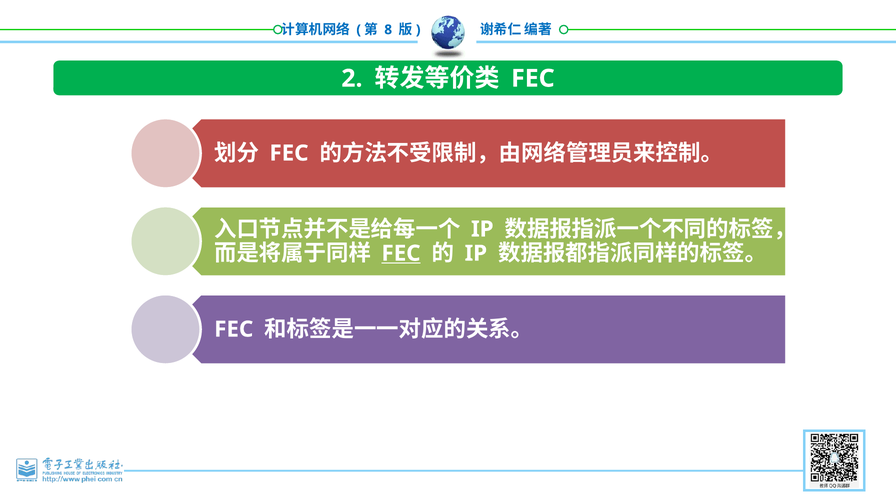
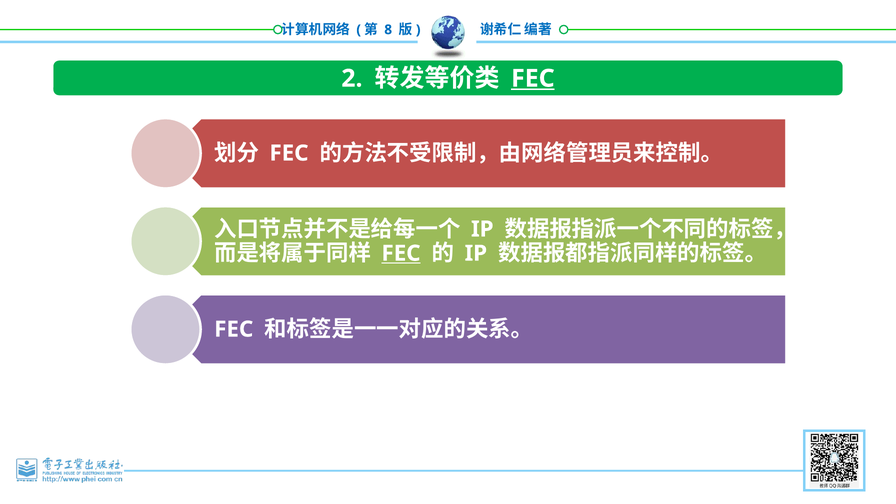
FEC at (533, 78) underline: none -> present
